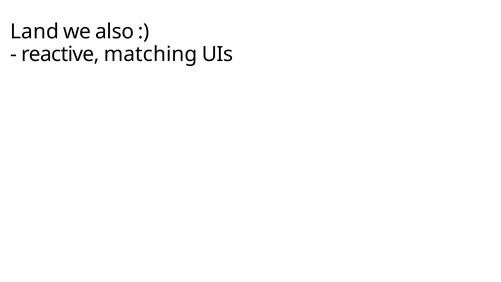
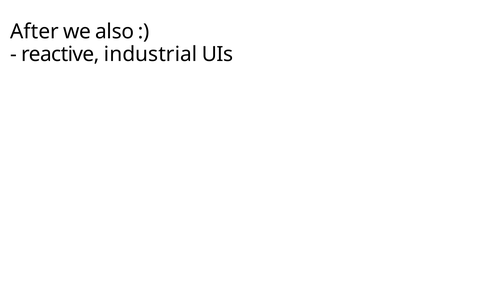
Land: Land -> After
matching: matching -> industrial
